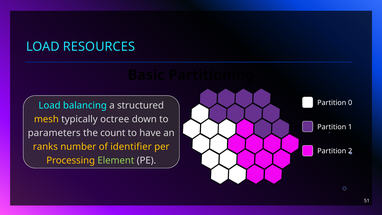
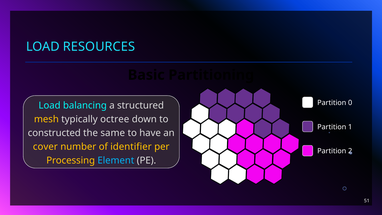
parameters: parameters -> constructed
count: count -> same
ranks: ranks -> cover
Element colour: light green -> light blue
